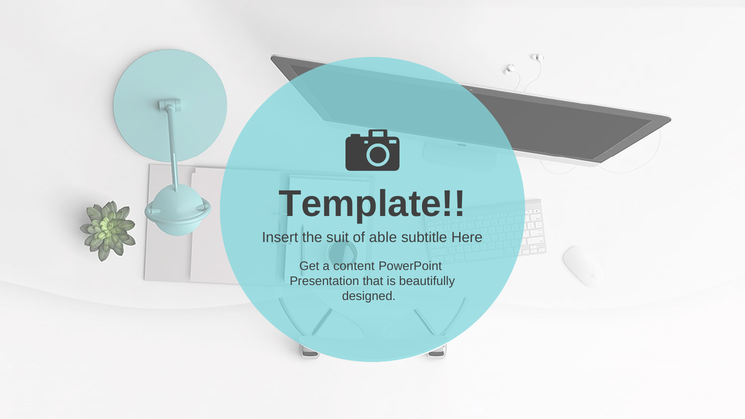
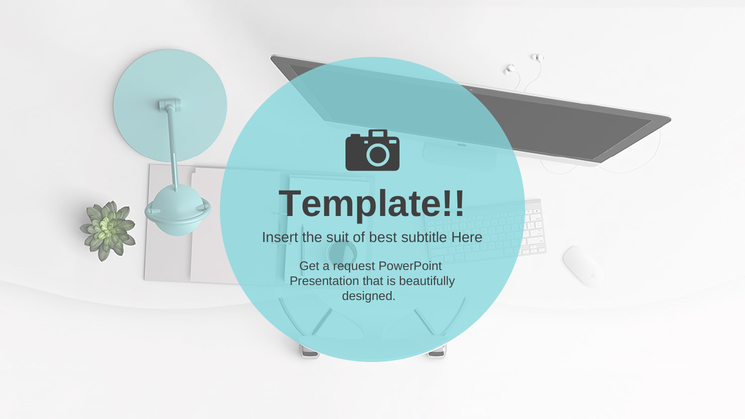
able: able -> best
content: content -> request
